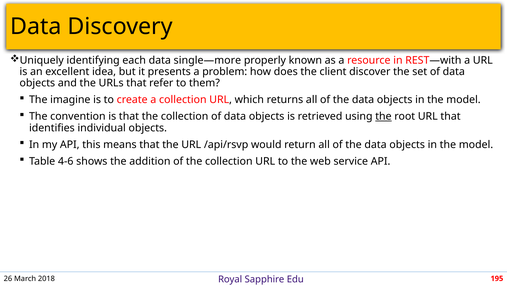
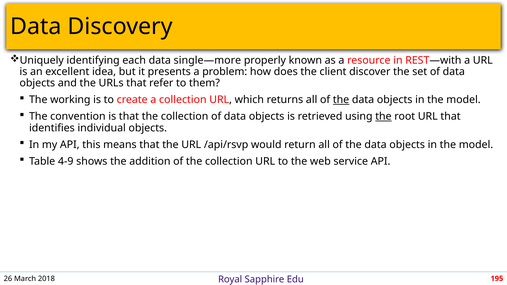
imagine: imagine -> working
the at (341, 100) underline: none -> present
4-6: 4-6 -> 4-9
